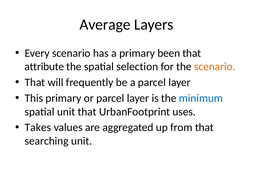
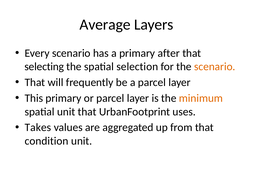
been: been -> after
attribute: attribute -> selecting
minimum colour: blue -> orange
searching: searching -> condition
